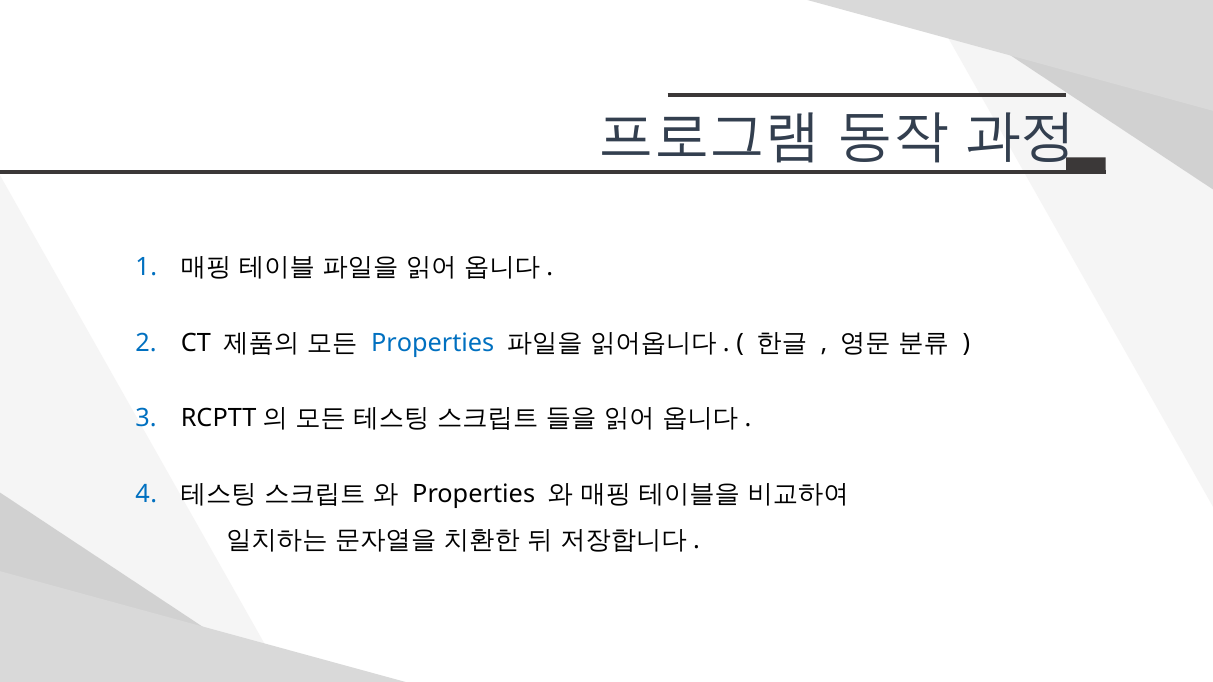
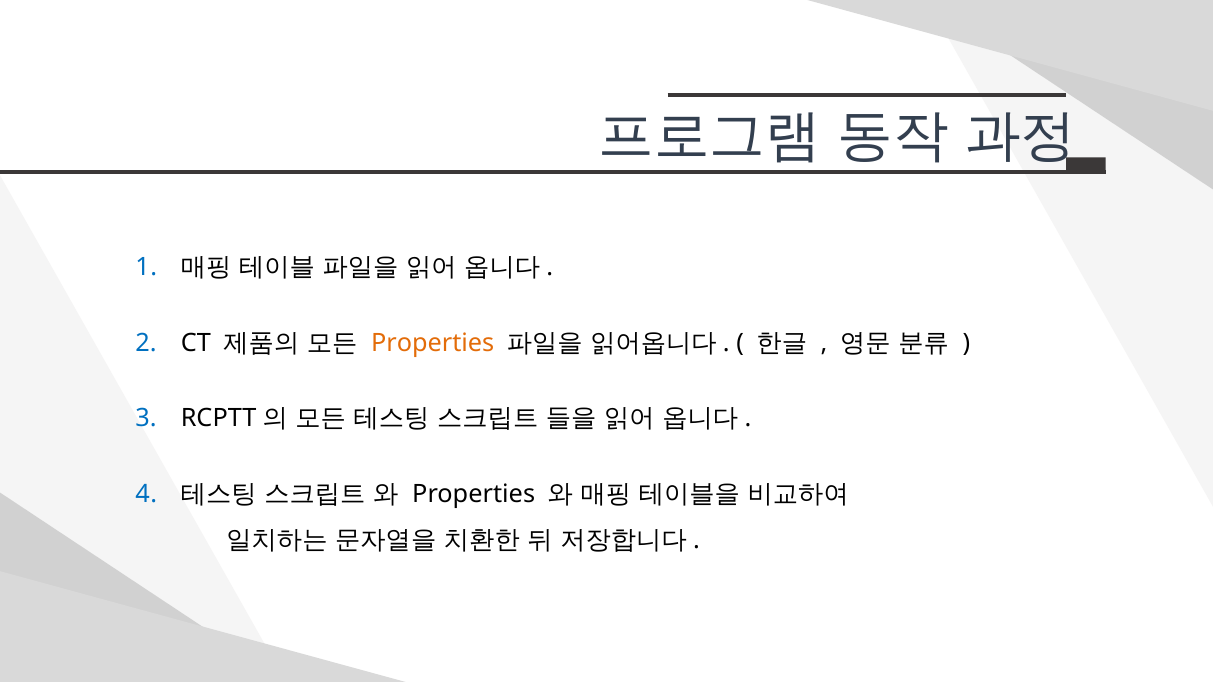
Properties at (433, 343) colour: blue -> orange
